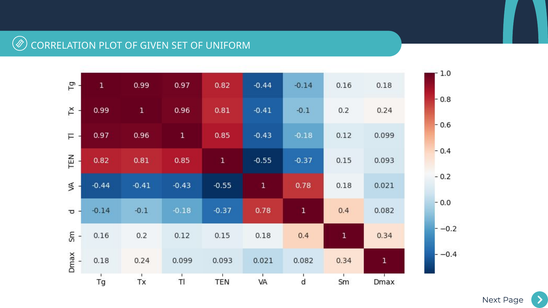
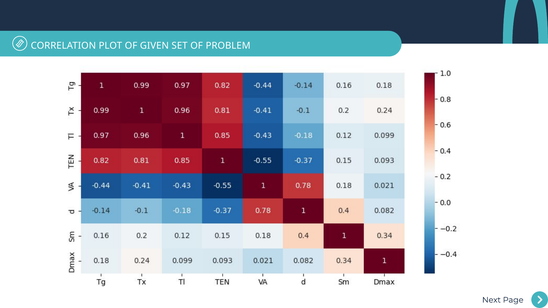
UNIFORM: UNIFORM -> PROBLEM
